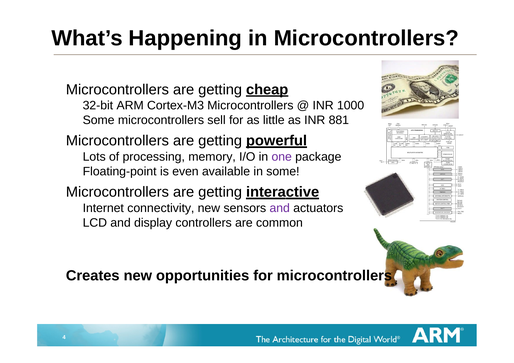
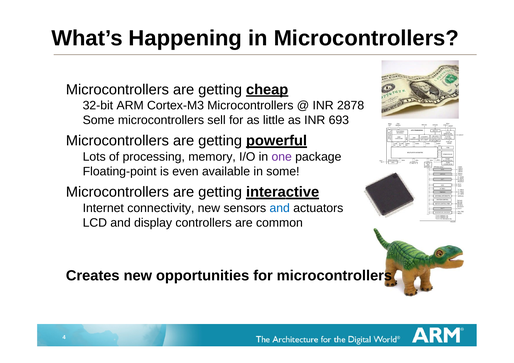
1000: 1000 -> 2878
881: 881 -> 693
and at (280, 208) colour: purple -> blue
